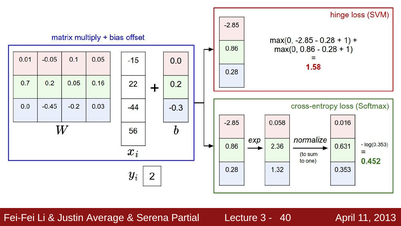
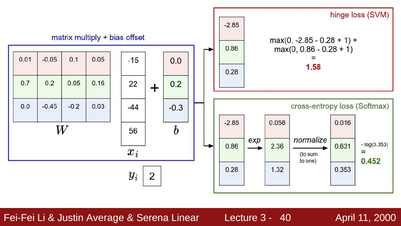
Partial: Partial -> Linear
2013: 2013 -> 2000
